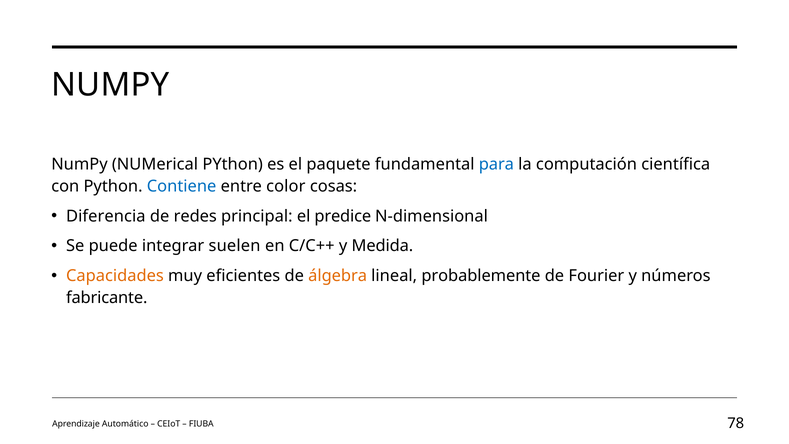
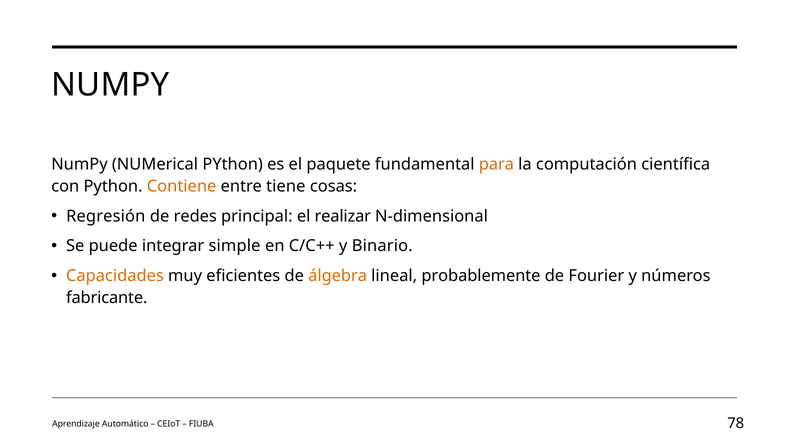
para colour: blue -> orange
Contiene colour: blue -> orange
color: color -> tiene
Diferencia: Diferencia -> Regresión
predice: predice -> realizar
suelen: suelen -> simple
Medida: Medida -> Binario
